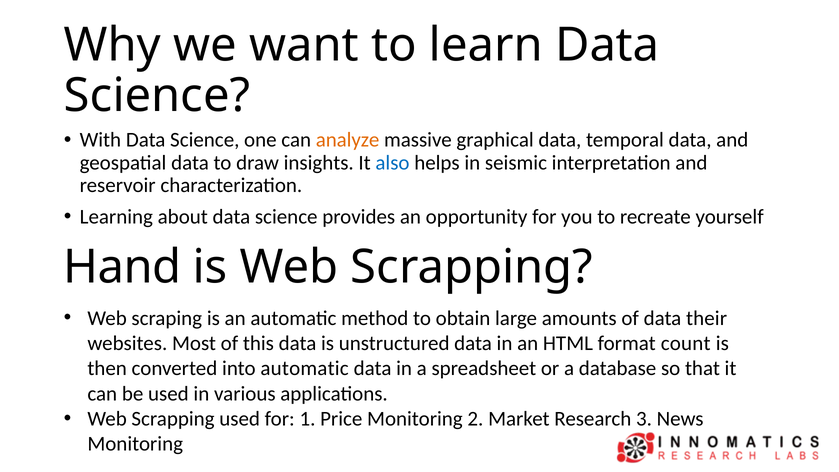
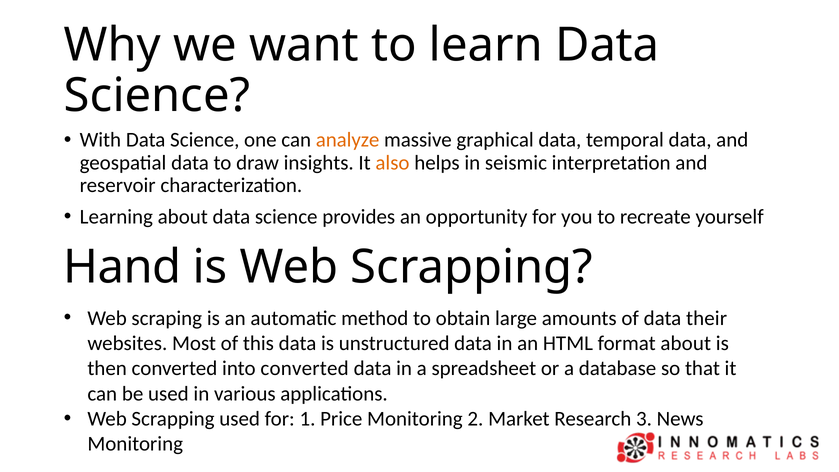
also colour: blue -> orange
format count: count -> about
into automatic: automatic -> converted
